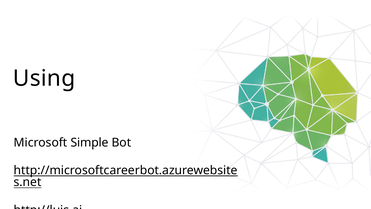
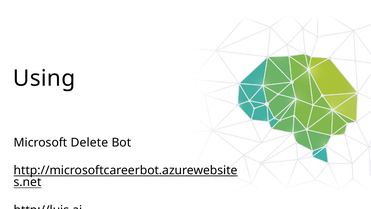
Simple: Simple -> Delete
